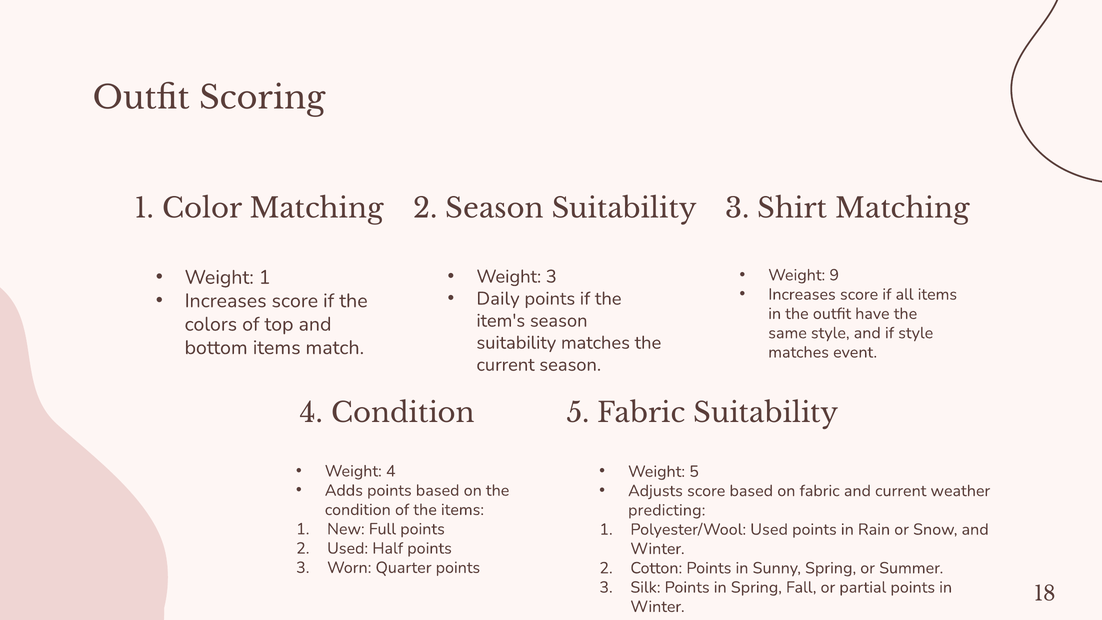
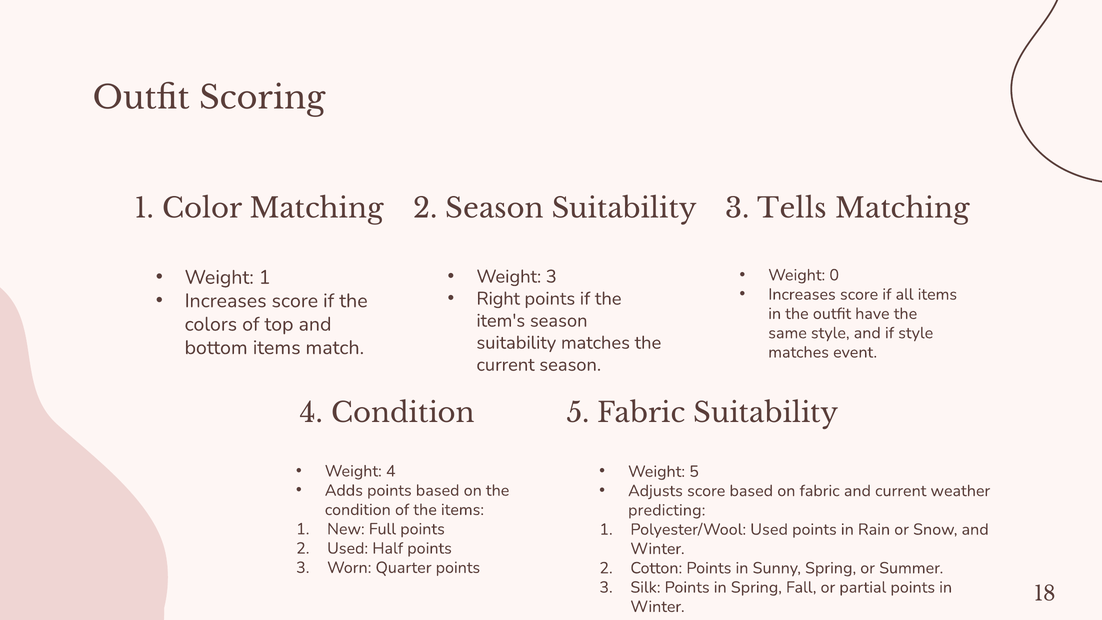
Shirt: Shirt -> Tells
9: 9 -> 0
Daily: Daily -> Right
